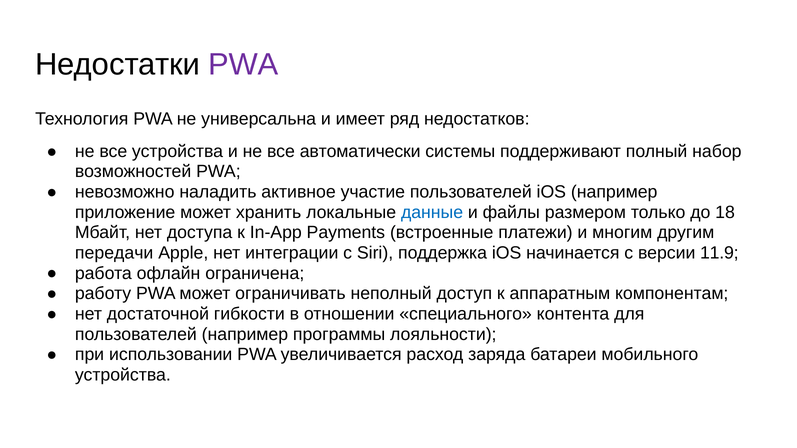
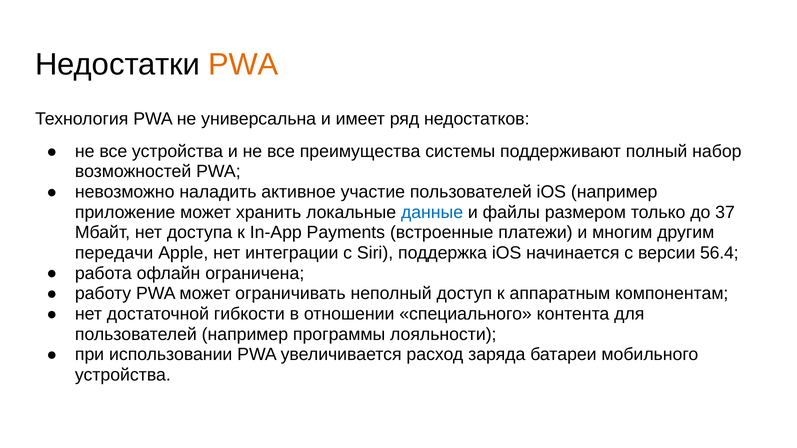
PWA at (243, 65) colour: purple -> orange
автоматически: автоматически -> преимущества
18: 18 -> 37
11.9: 11.9 -> 56.4
